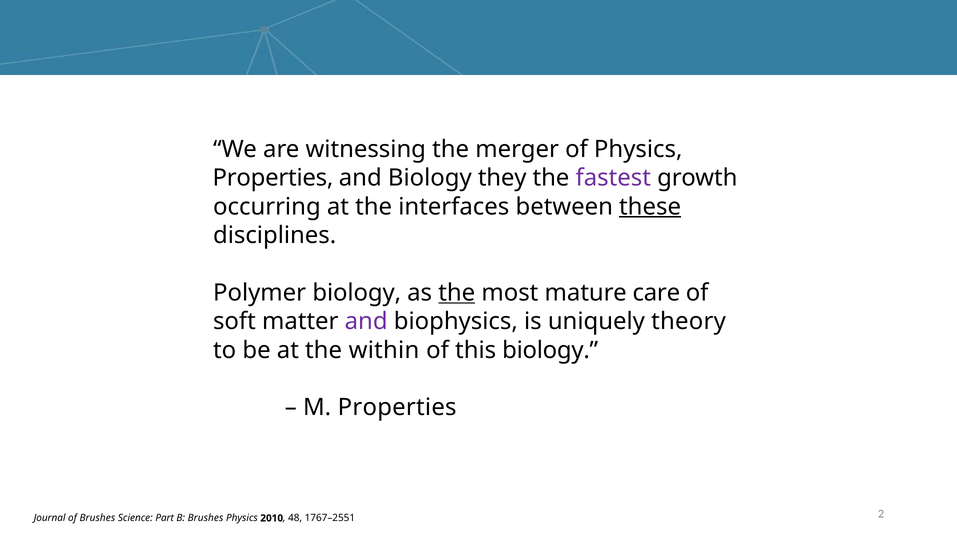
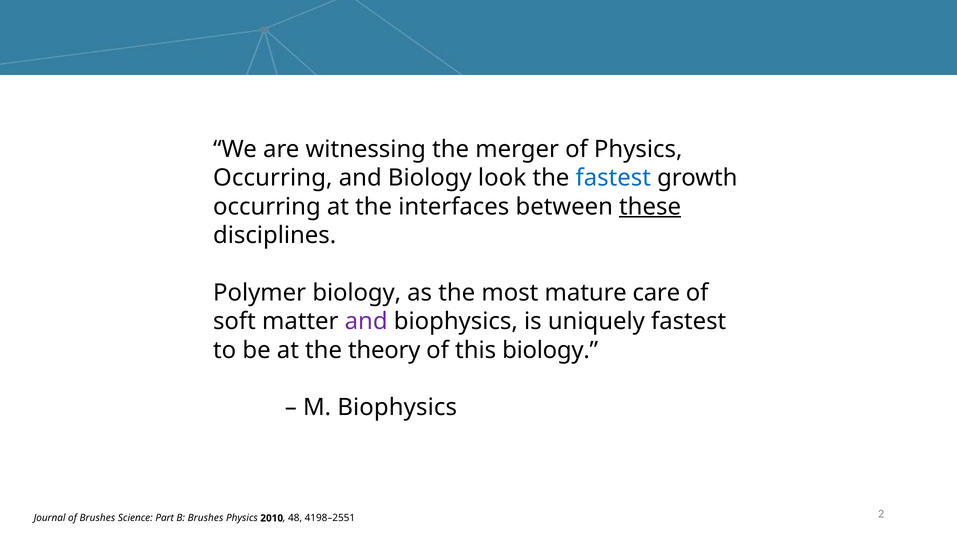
Properties at (273, 178): Properties -> Occurring
they: they -> look
fastest at (613, 178) colour: purple -> blue
the at (457, 293) underline: present -> none
uniquely theory: theory -> fastest
within: within -> theory
M Properties: Properties -> Biophysics
1767–2551: 1767–2551 -> 4198–2551
